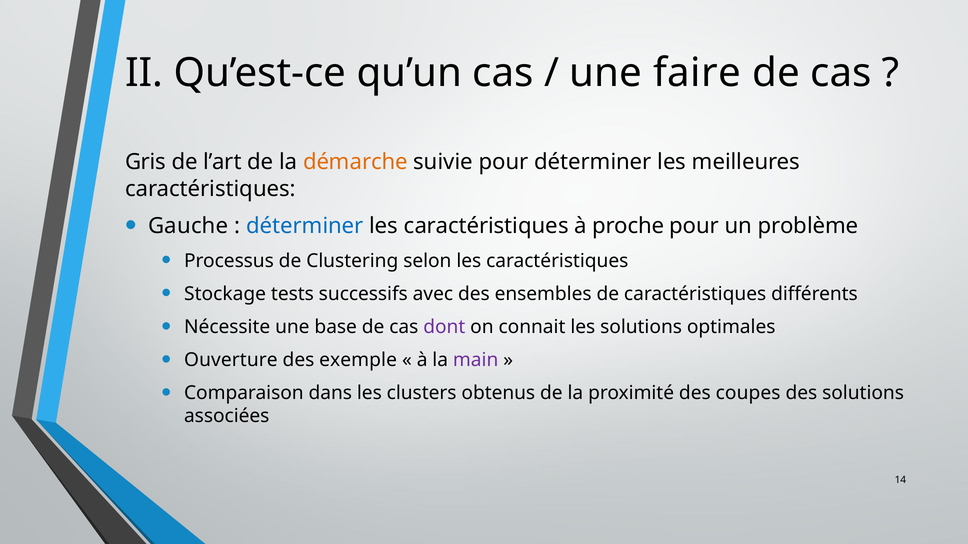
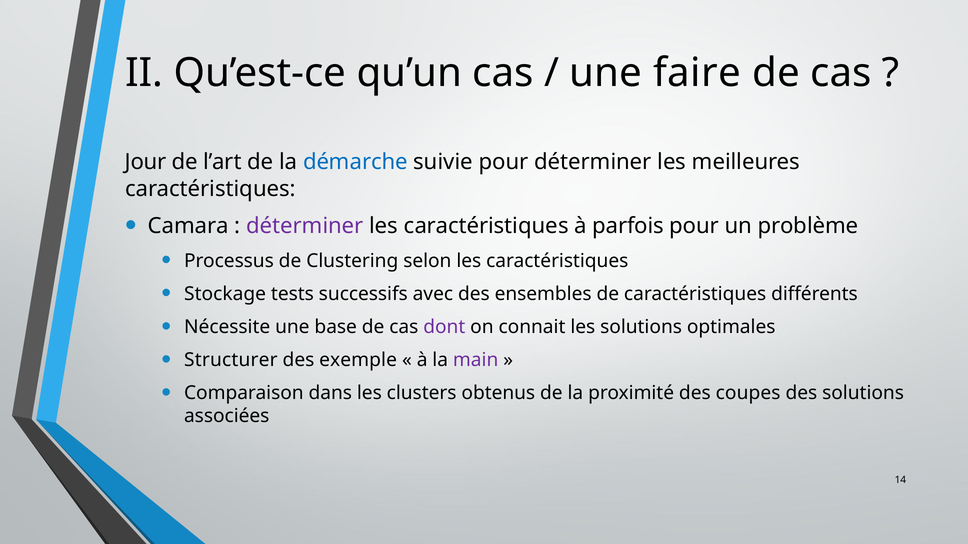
Gris: Gris -> Jour
démarche colour: orange -> blue
Gauche: Gauche -> Camara
déterminer at (305, 226) colour: blue -> purple
proche: proche -> parfois
Ouverture: Ouverture -> Structurer
